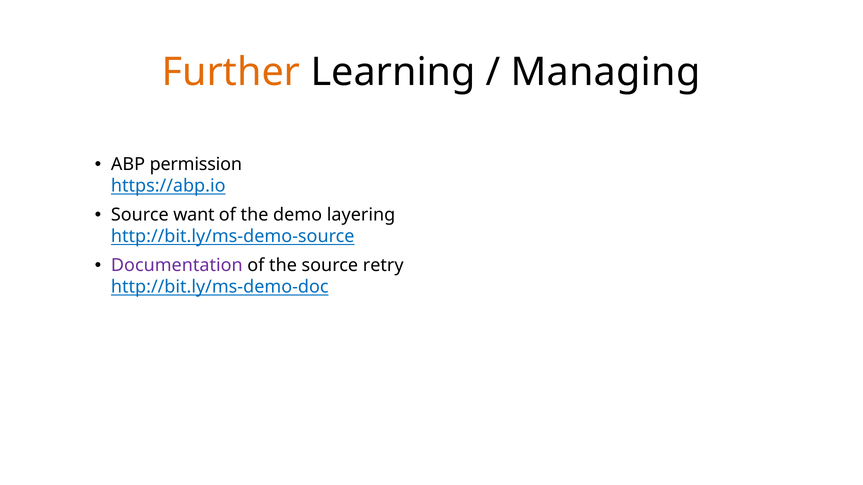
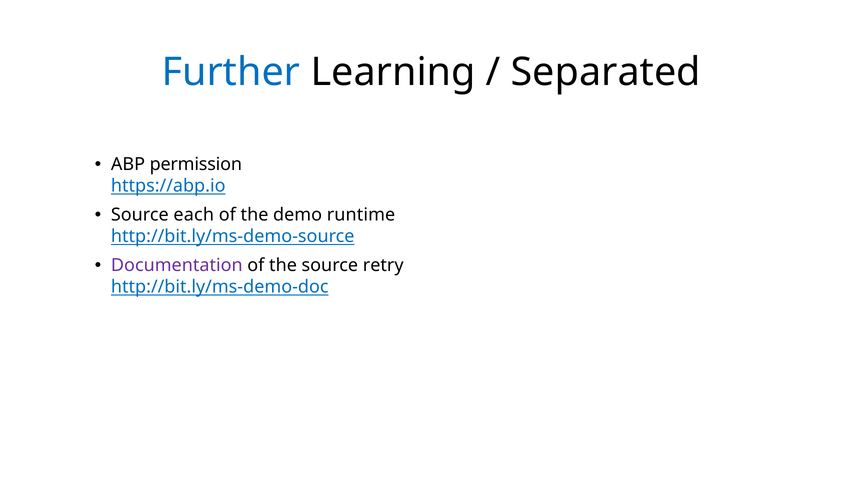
Further colour: orange -> blue
Managing: Managing -> Separated
want: want -> each
layering: layering -> runtime
